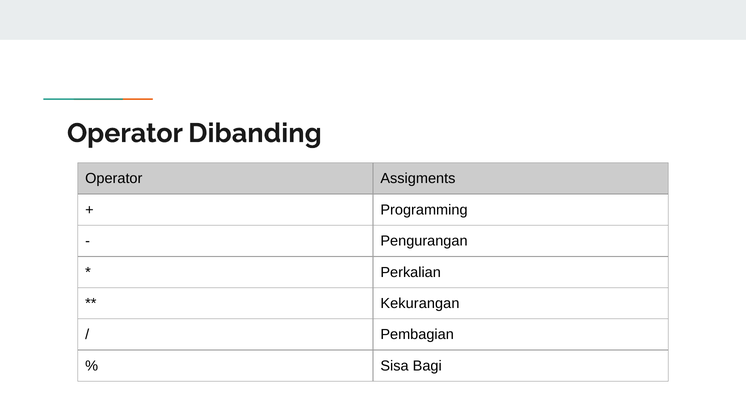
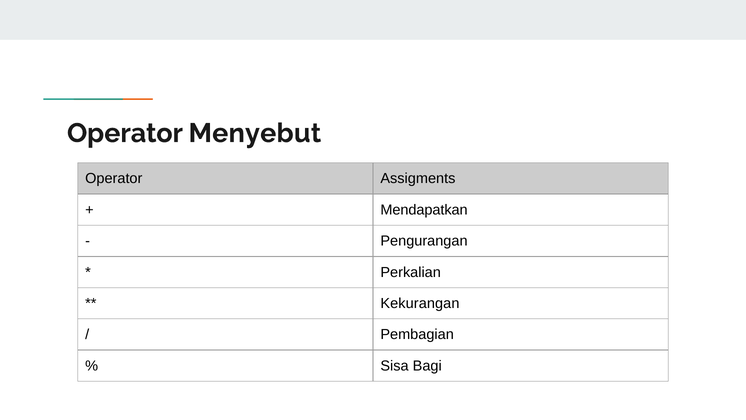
Dibanding: Dibanding -> Menyebut
Programming: Programming -> Mendapatkan
